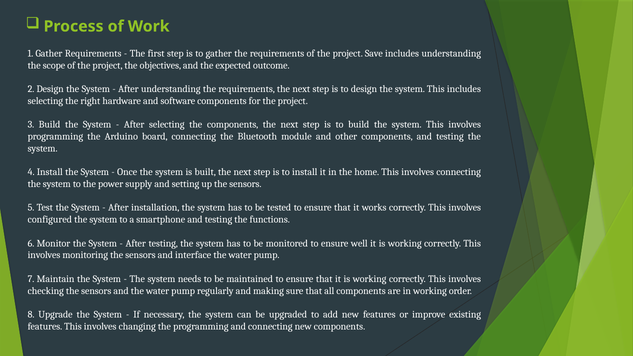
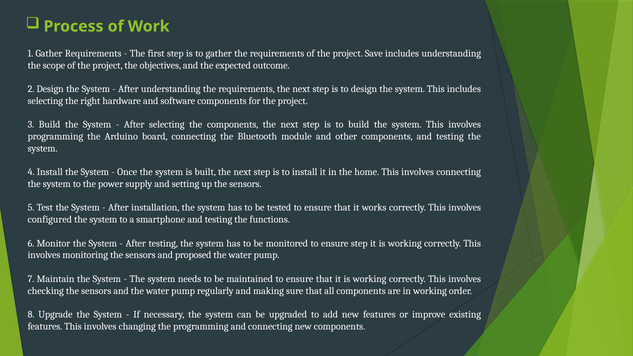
ensure well: well -> step
interface: interface -> proposed
